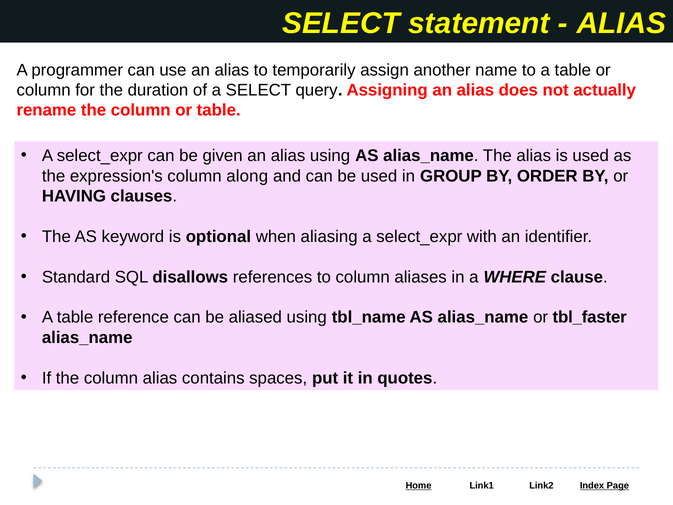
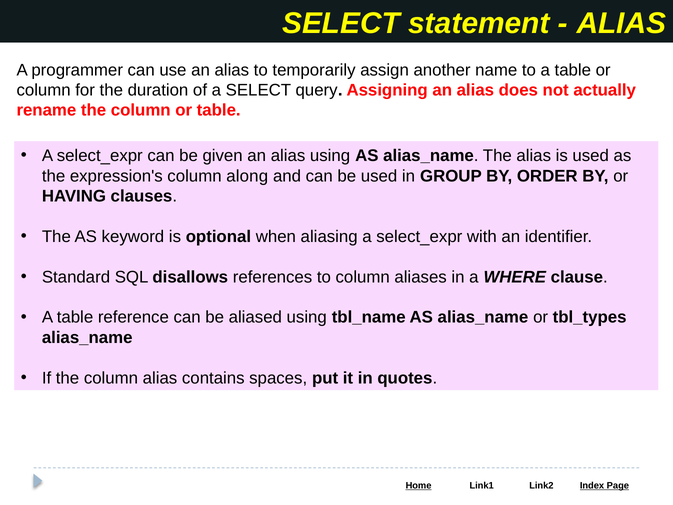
tbl_faster: tbl_faster -> tbl_types
